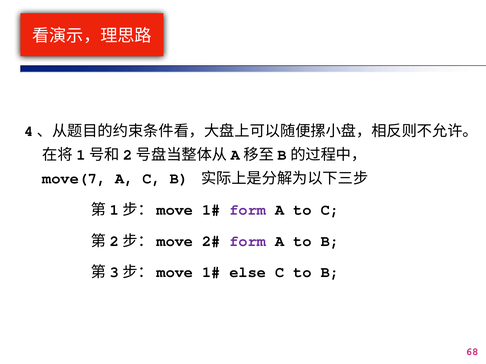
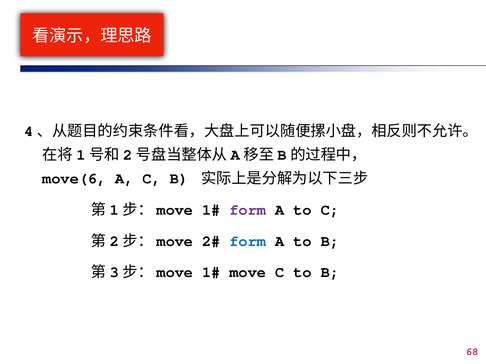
move(7: move(7 -> move(6
form at (248, 241) colour: purple -> blue
else: else -> move
